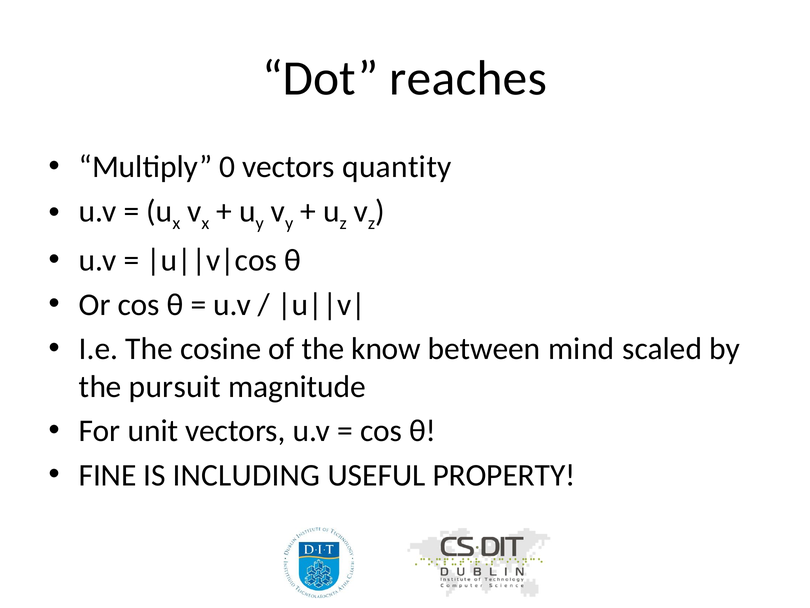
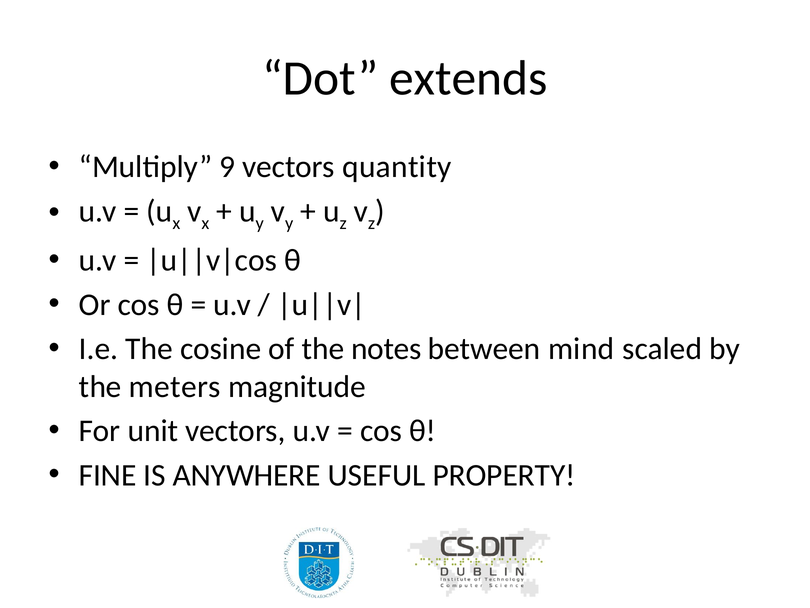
reaches: reaches -> extends
0: 0 -> 9
know: know -> notes
pursuit: pursuit -> meters
INCLUDING: INCLUDING -> ANYWHERE
